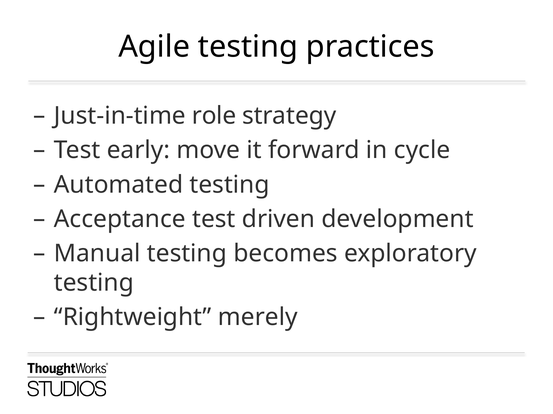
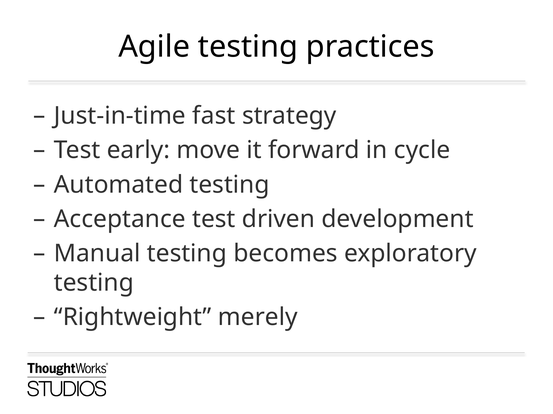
role: role -> fast
